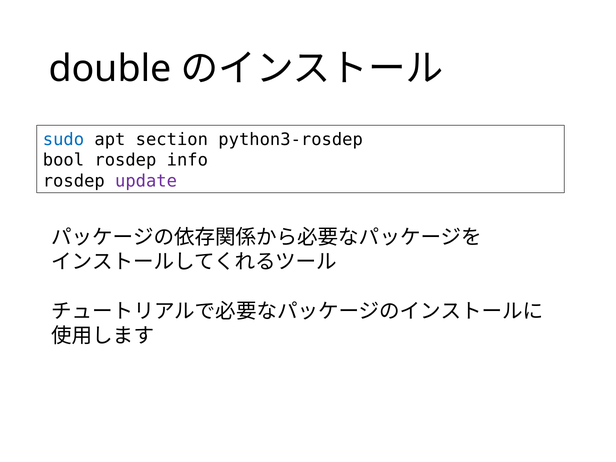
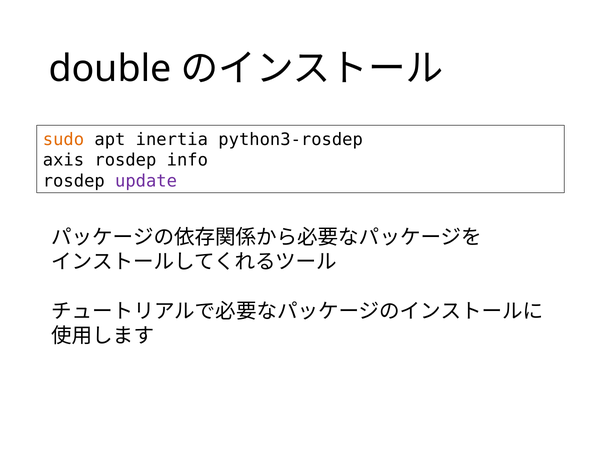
sudo colour: blue -> orange
section: section -> inertia
bool: bool -> axis
